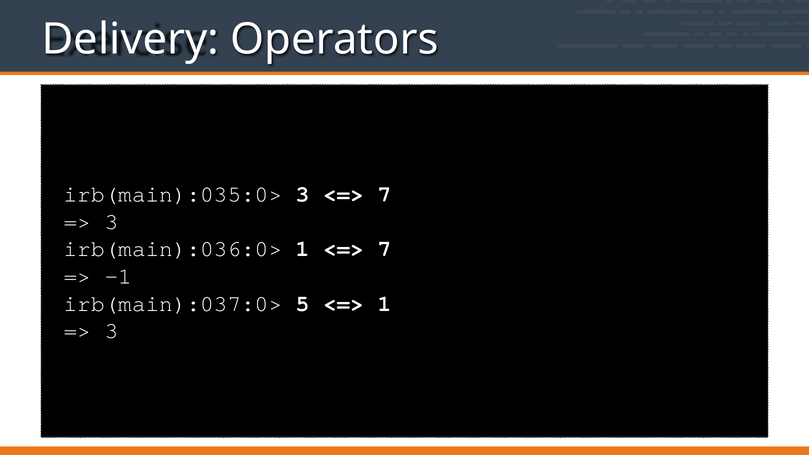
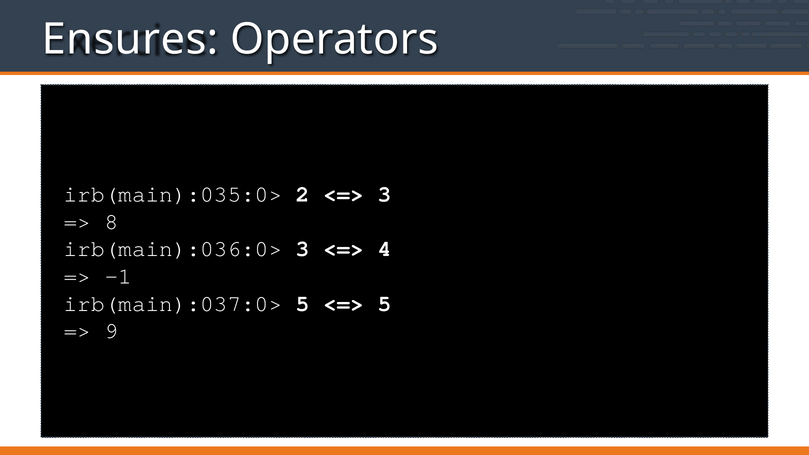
Delivery: Delivery -> Ensures
irb(main):035:0> 3: 3 -> 2
7 at (385, 194): 7 -> 3
3 at (112, 222): 3 -> 8
irb(main):036:0> 1: 1 -> 3
7 at (385, 249): 7 -> 4
1 at (385, 304): 1 -> 5
3 at (112, 331): 3 -> 9
